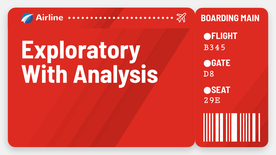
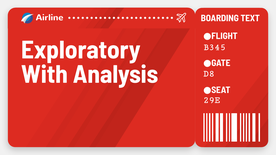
MAIN: MAIN -> TEXT
